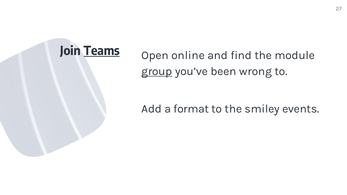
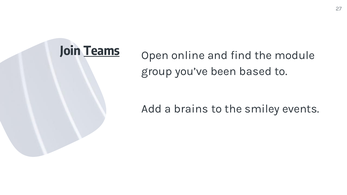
group underline: present -> none
wrong: wrong -> based
format: format -> brains
